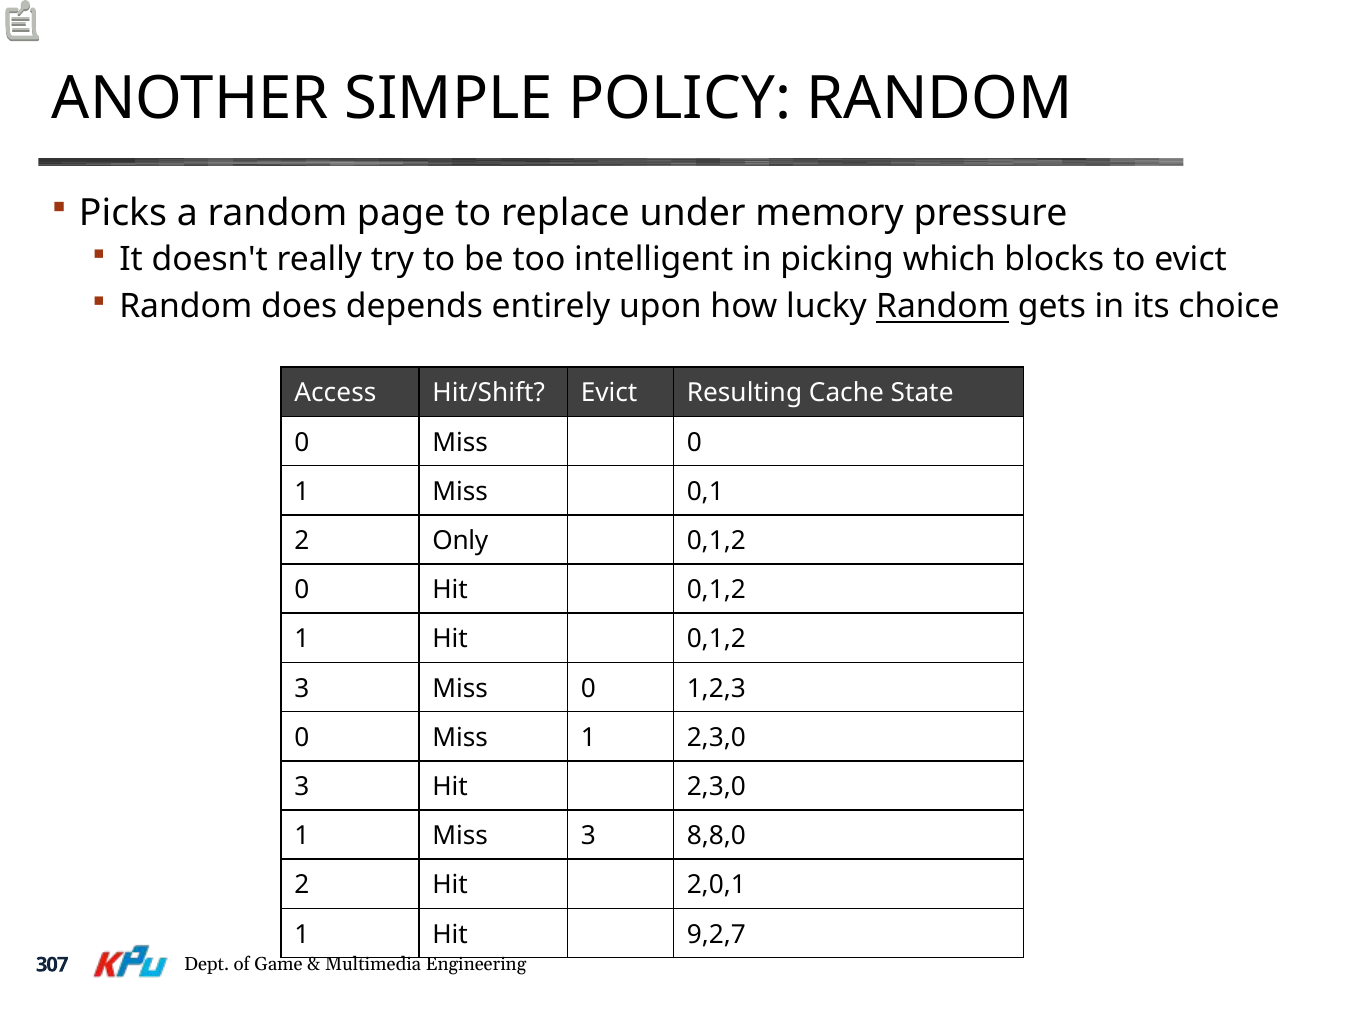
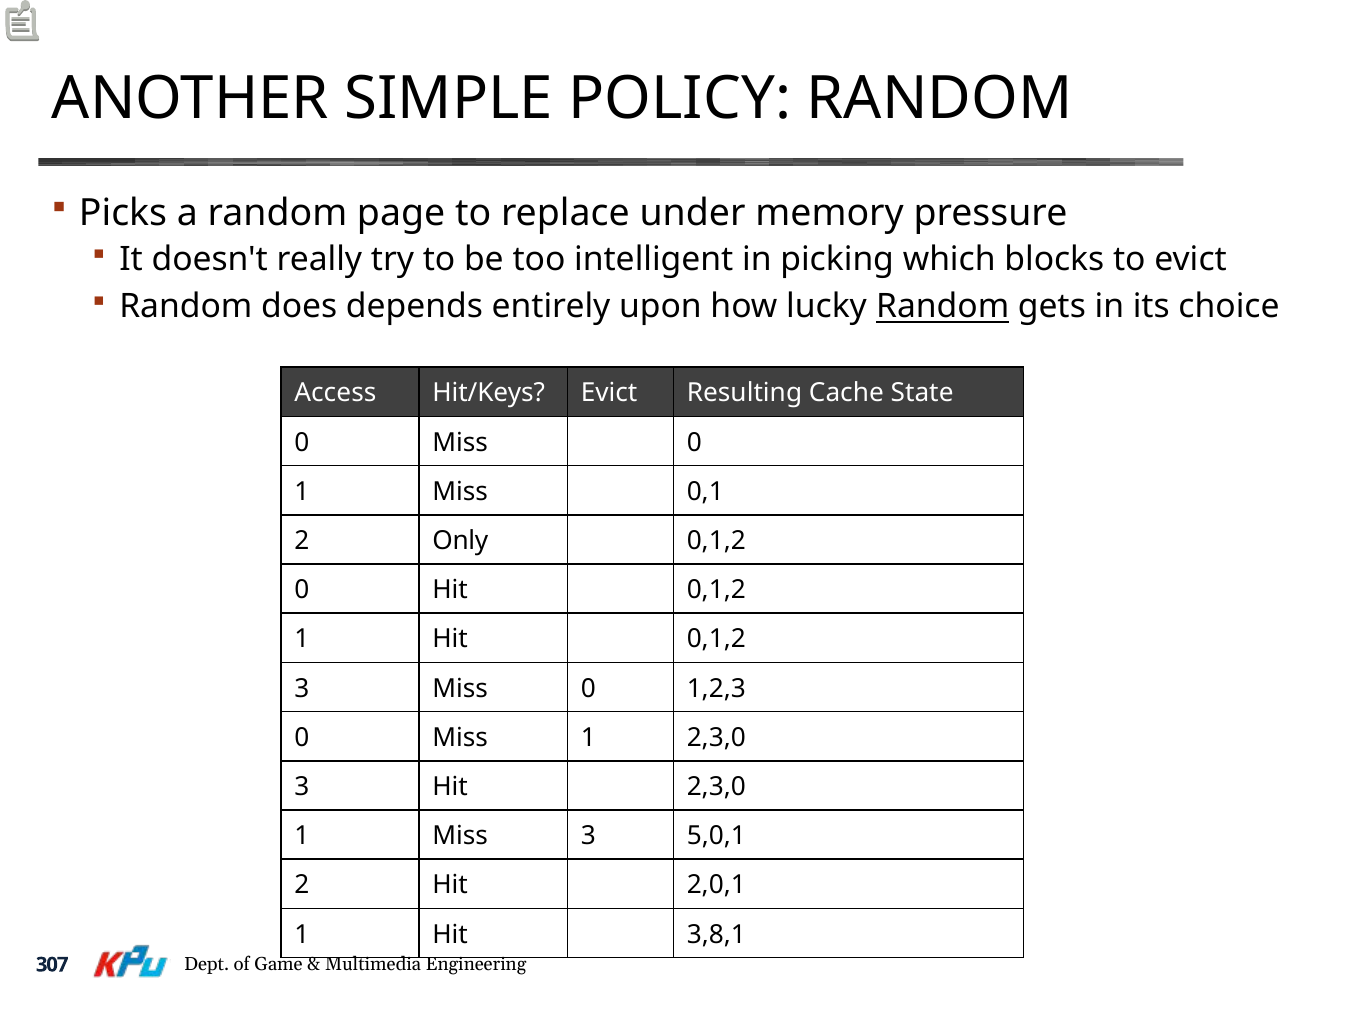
Hit/Shift: Hit/Shift -> Hit/Keys
8,8,0: 8,8,0 -> 5,0,1
9,2,7: 9,2,7 -> 3,8,1
